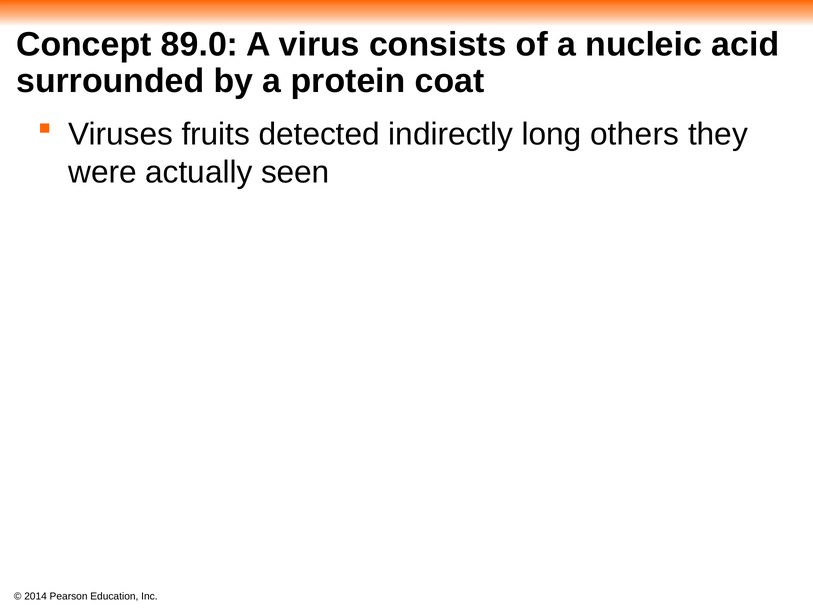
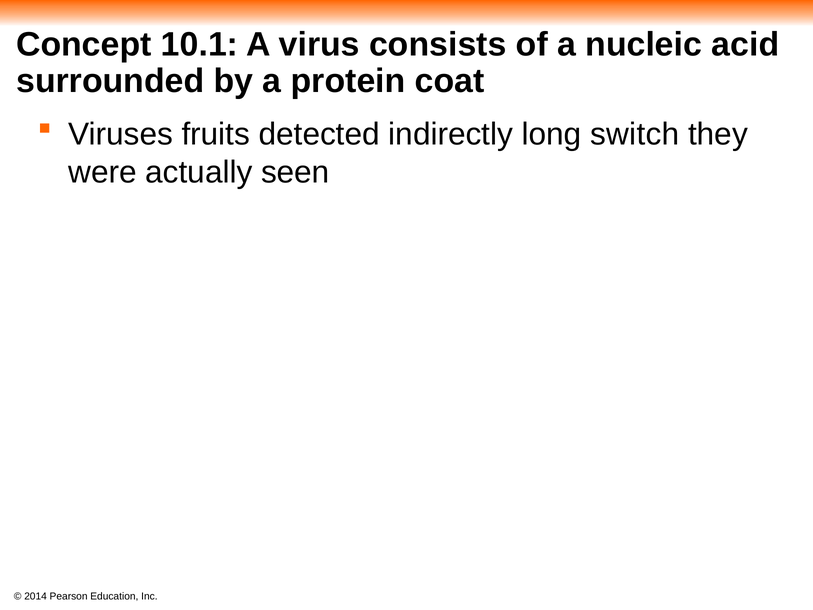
89.0: 89.0 -> 10.1
others: others -> switch
